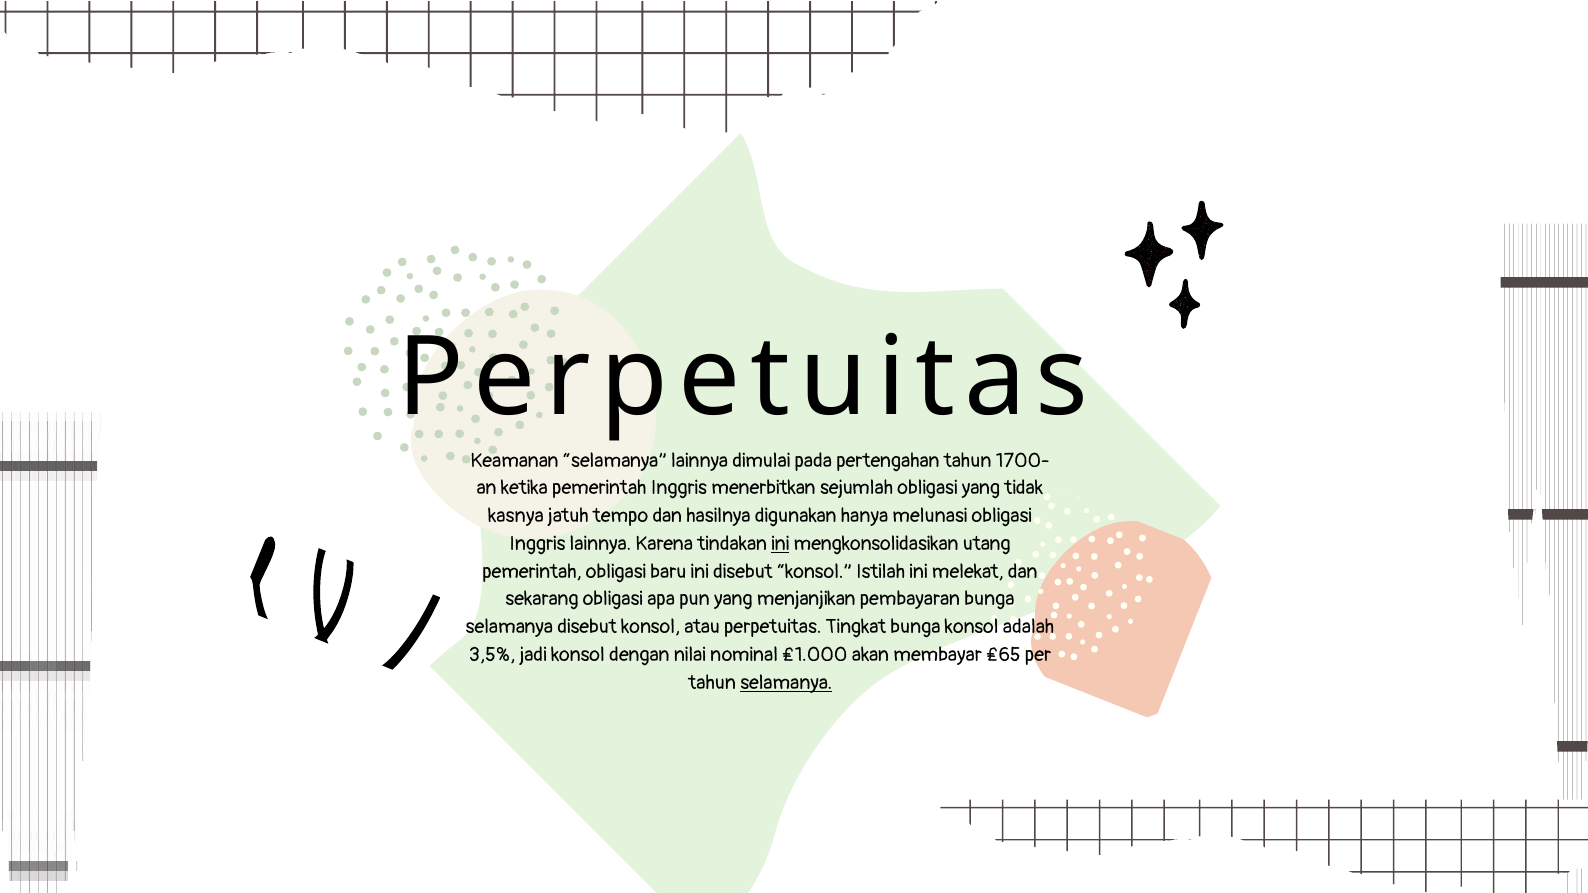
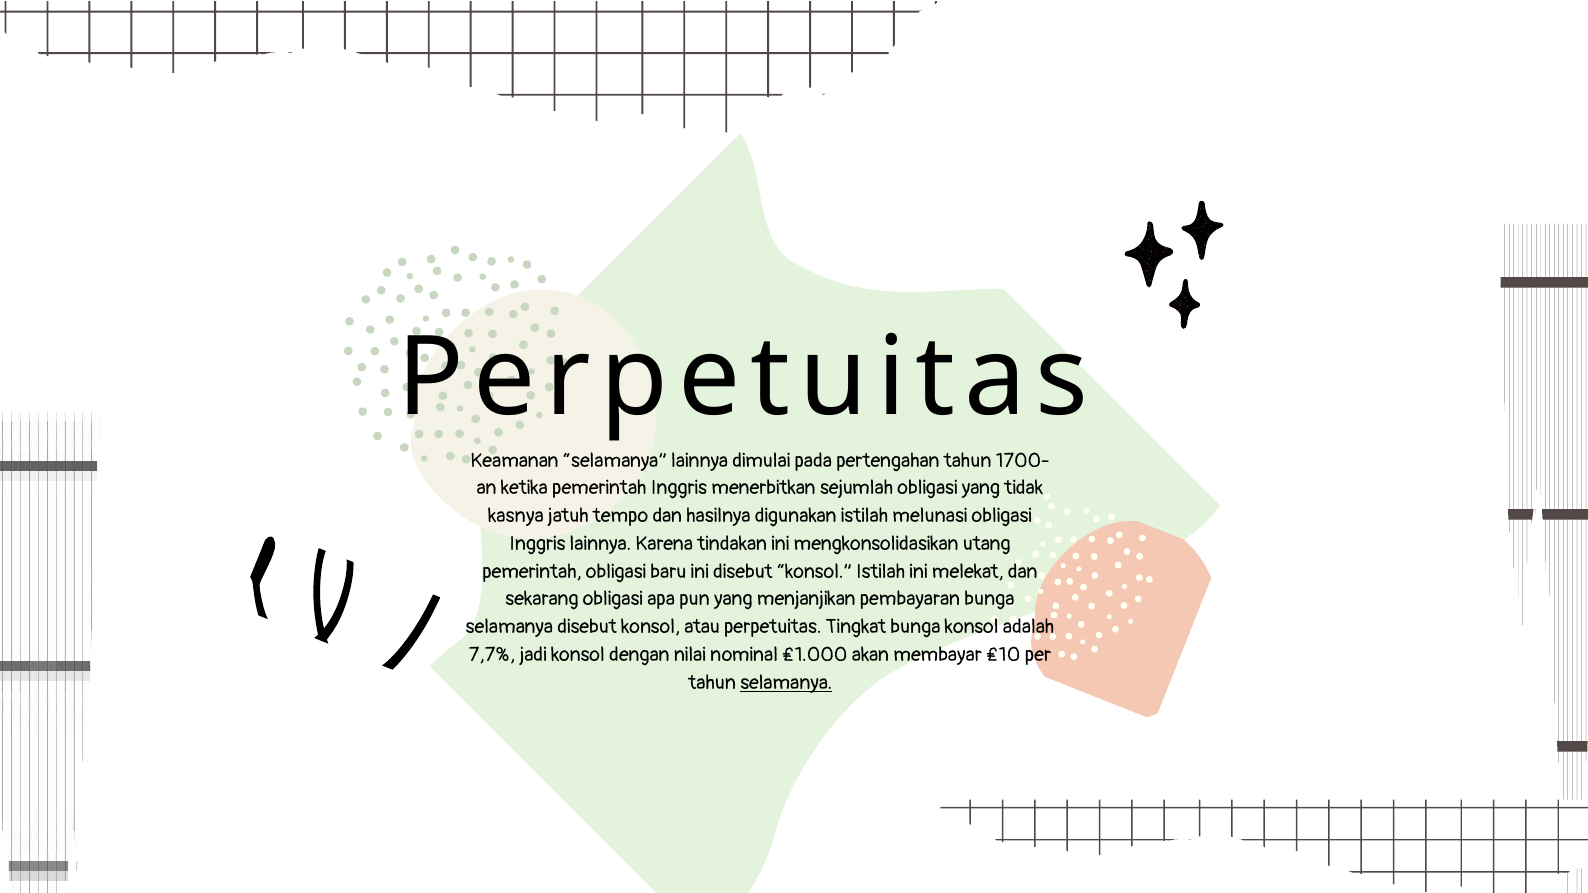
digunakan hanya: hanya -> istilah
ini at (780, 544) underline: present -> none
3,5%: 3,5% -> 7,7%
₤65: ₤65 -> ₤10
